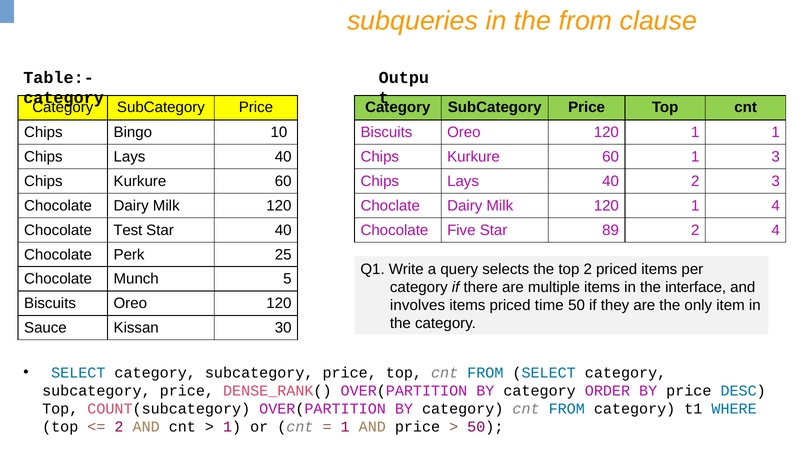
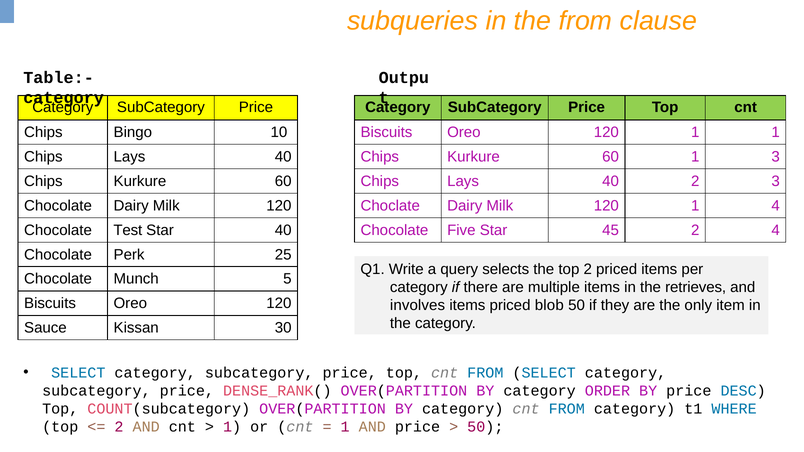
89: 89 -> 45
interface: interface -> retrieves
time: time -> blob
